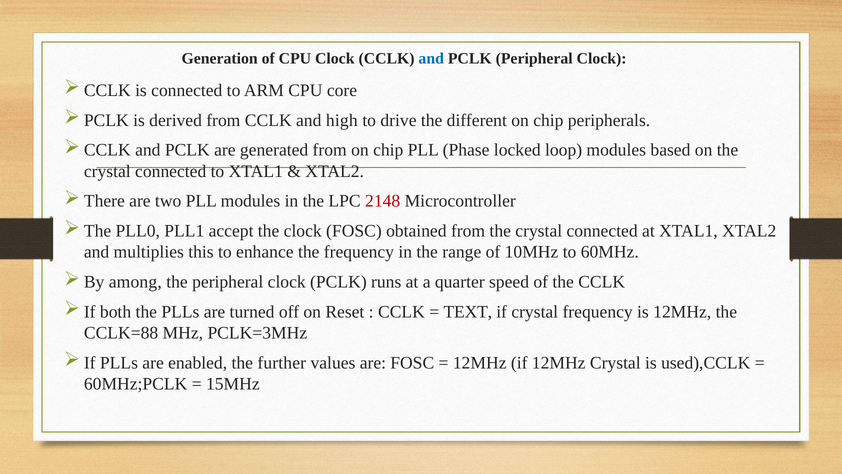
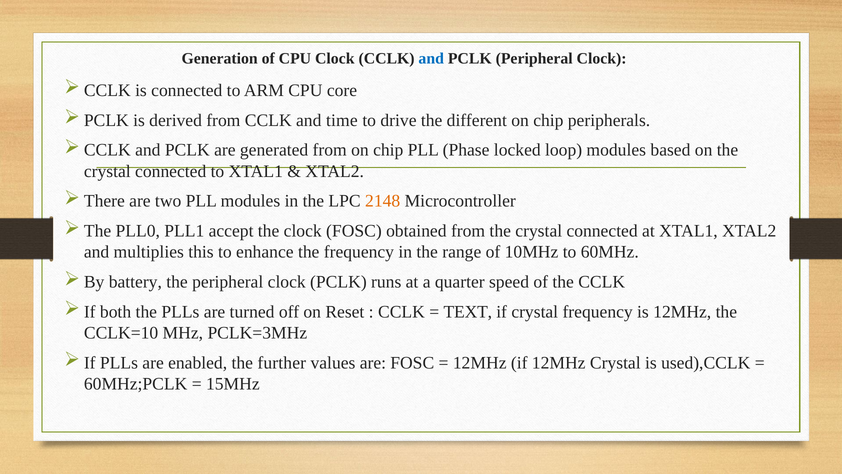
high: high -> time
2148 colour: red -> orange
among: among -> battery
CCLK=88: CCLK=88 -> CCLK=10
